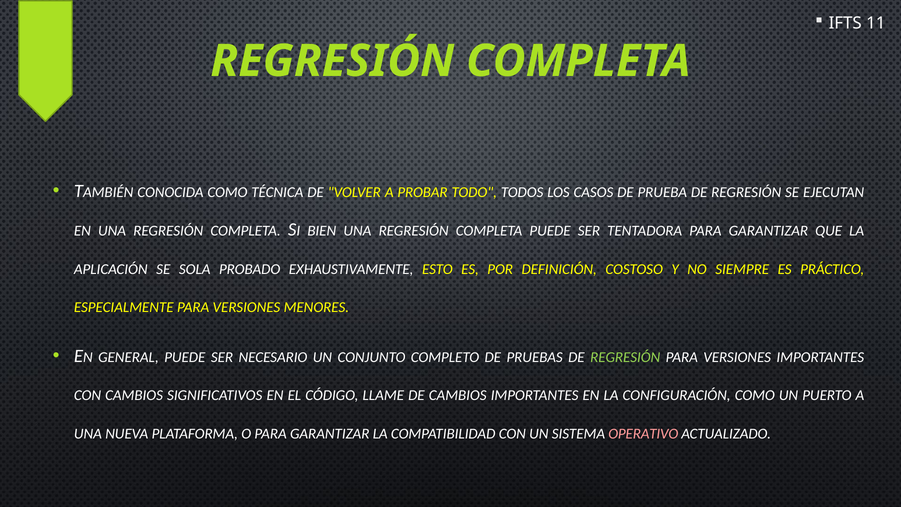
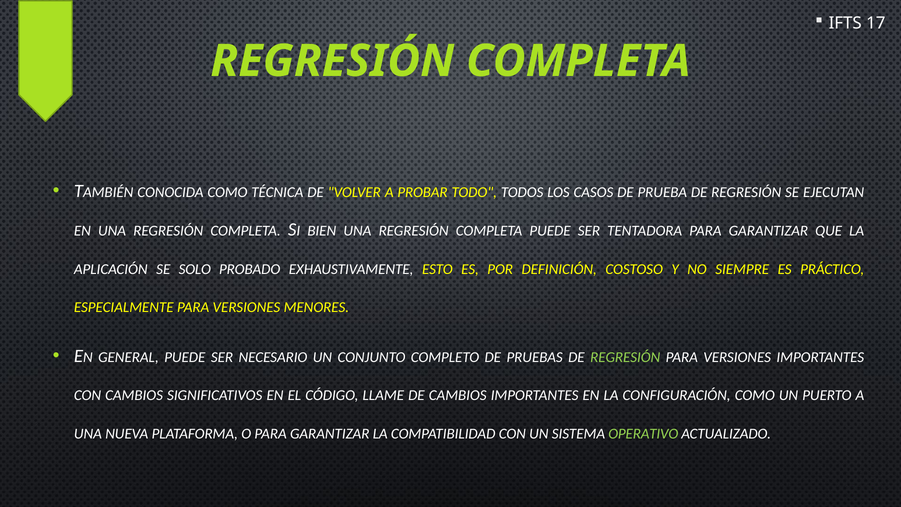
11: 11 -> 17
SOLA: SOLA -> SOLO
OPERATIVO colour: pink -> light green
